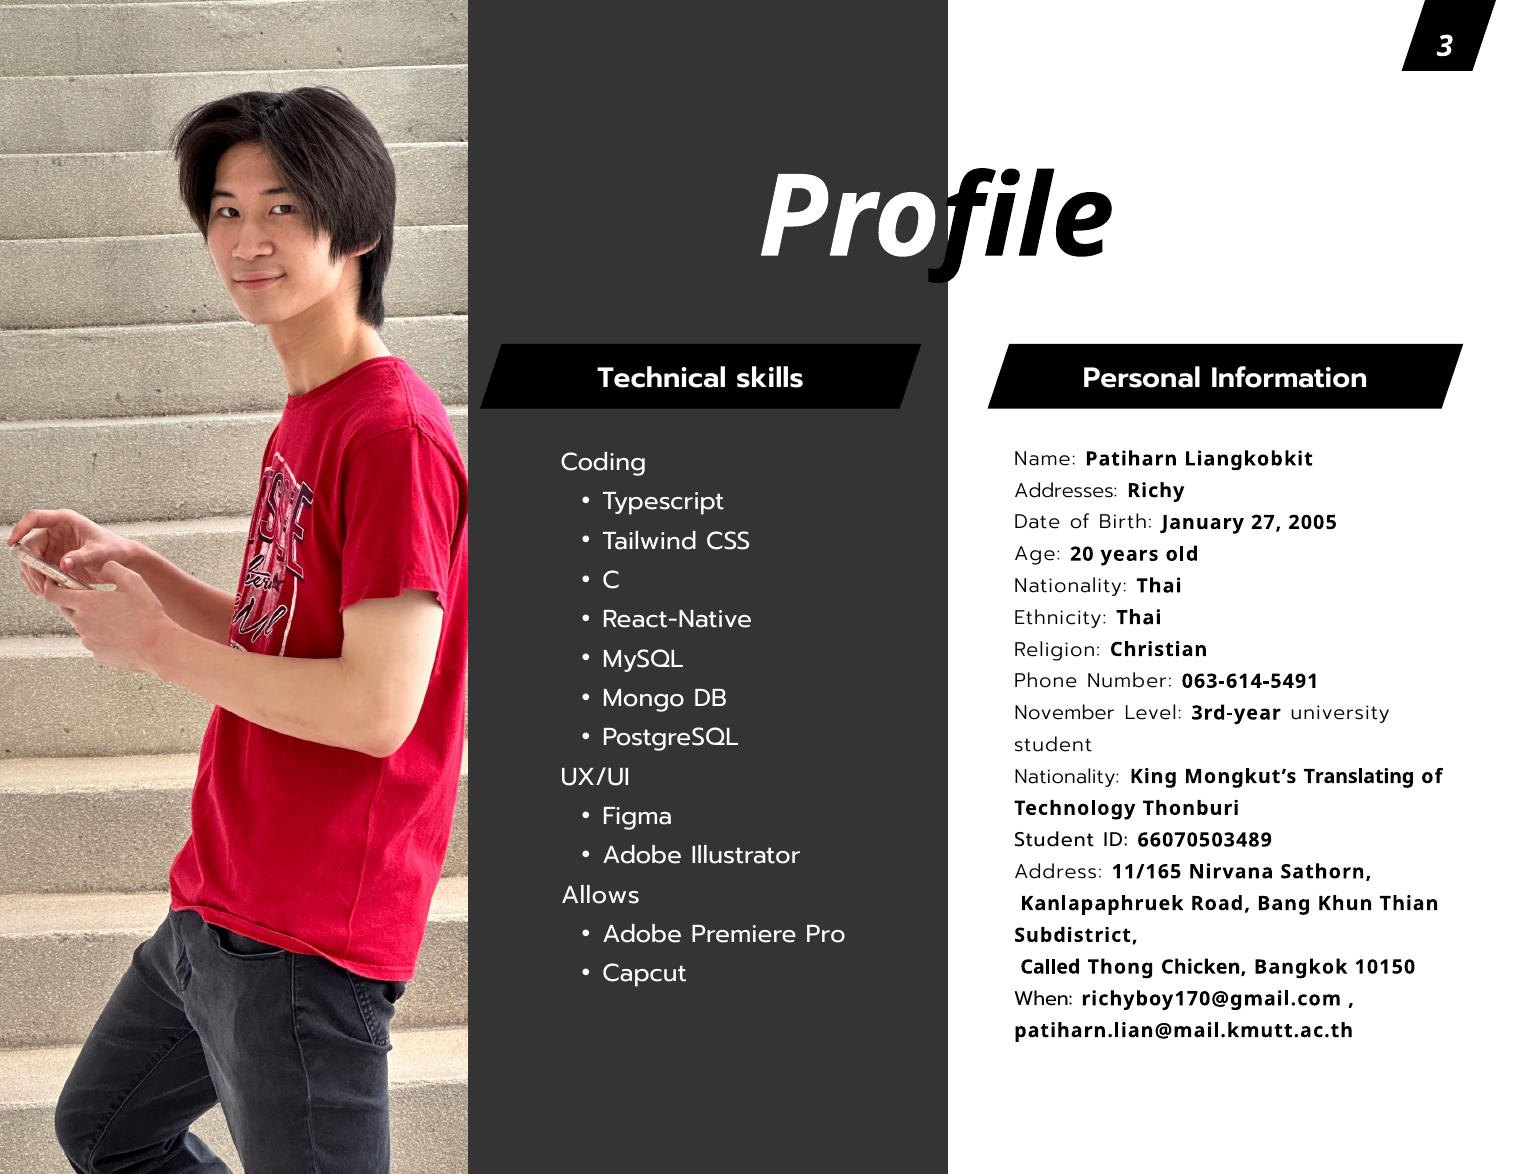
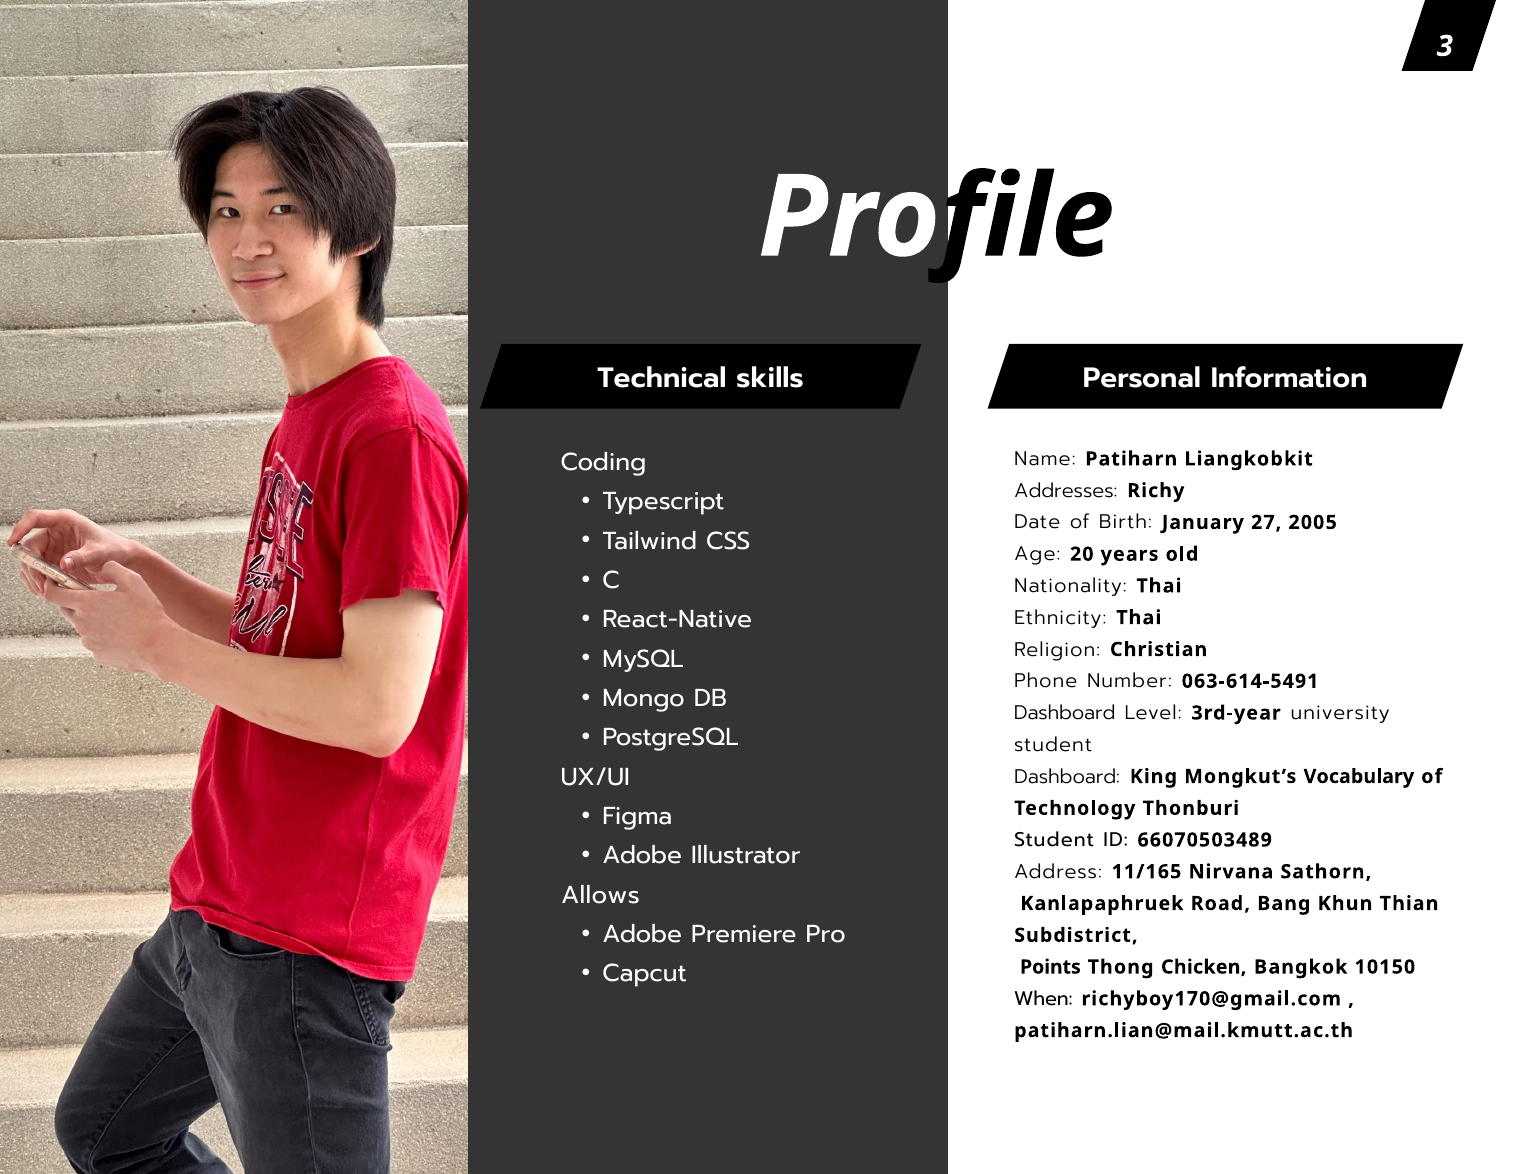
November at (1065, 713): November -> Dashboard
Nationality at (1067, 776): Nationality -> Dashboard
Translating: Translating -> Vocabulary
Called: Called -> Points
